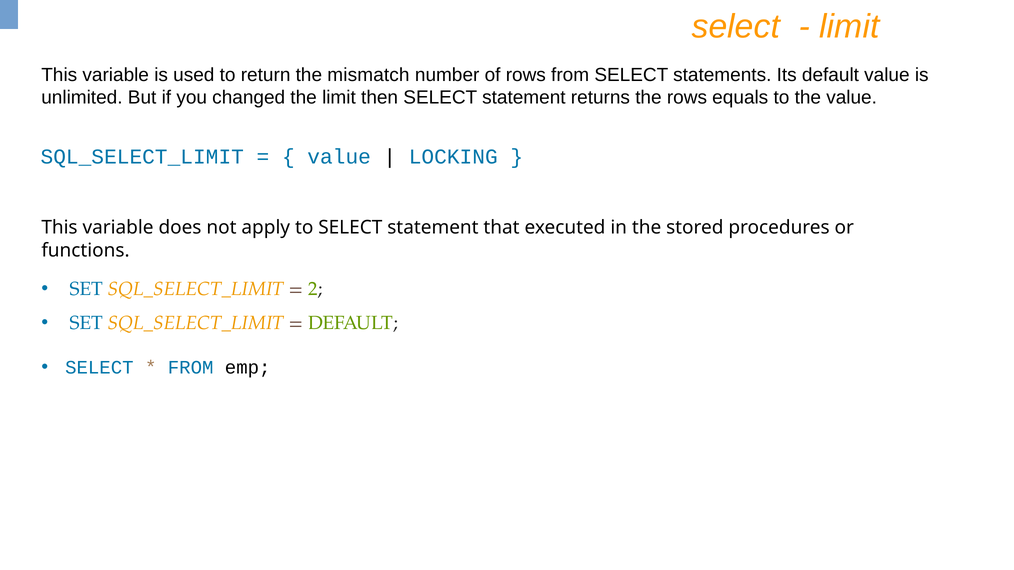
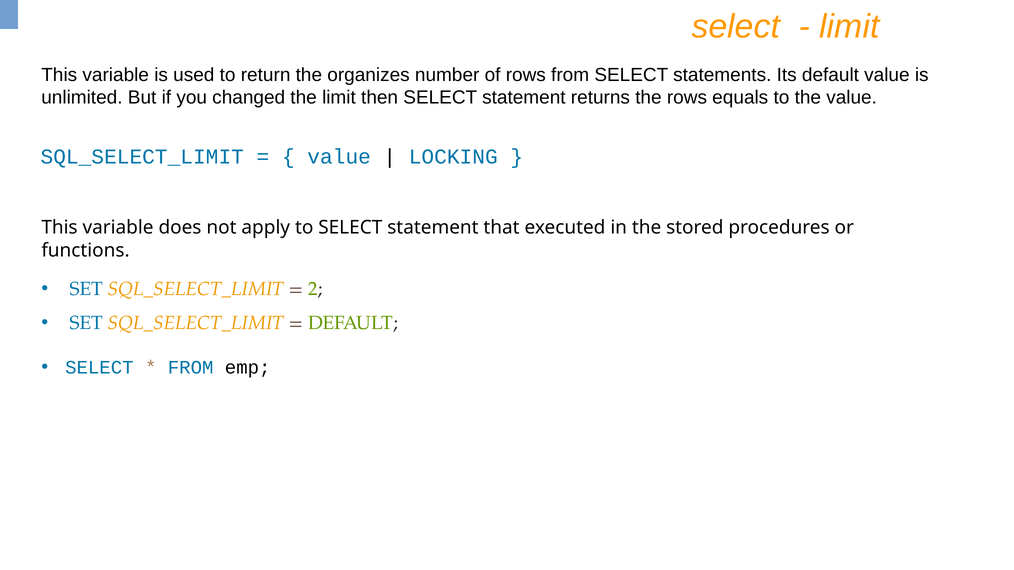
mismatch: mismatch -> organizes
